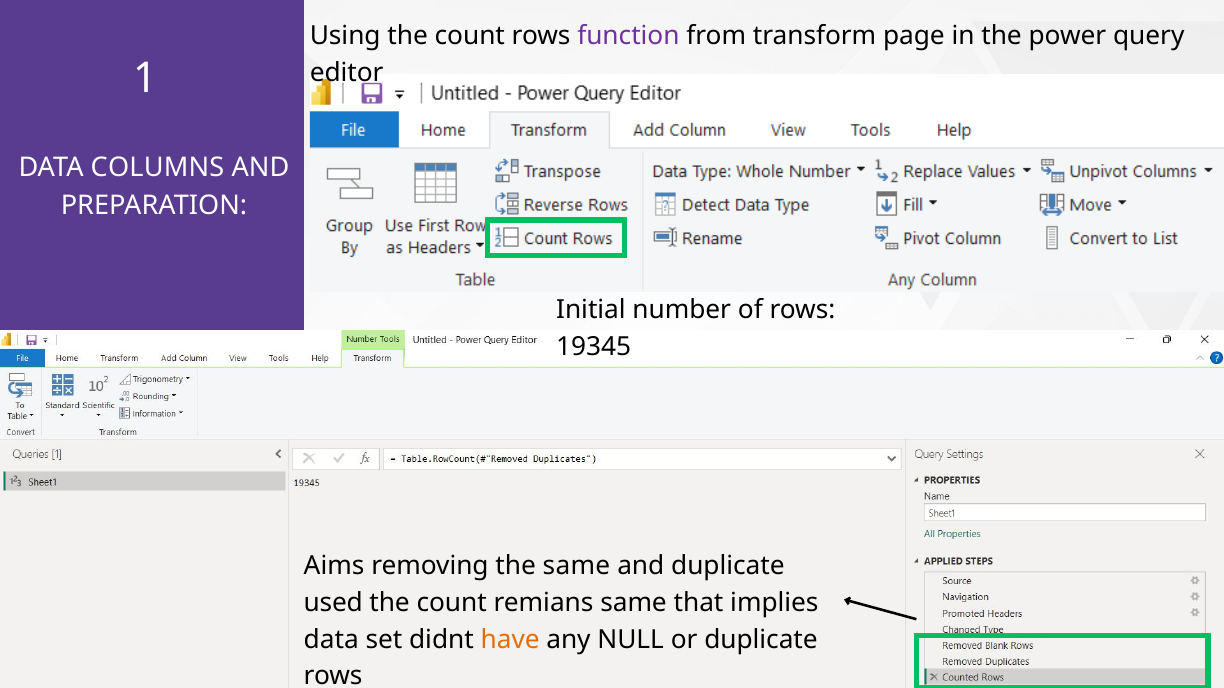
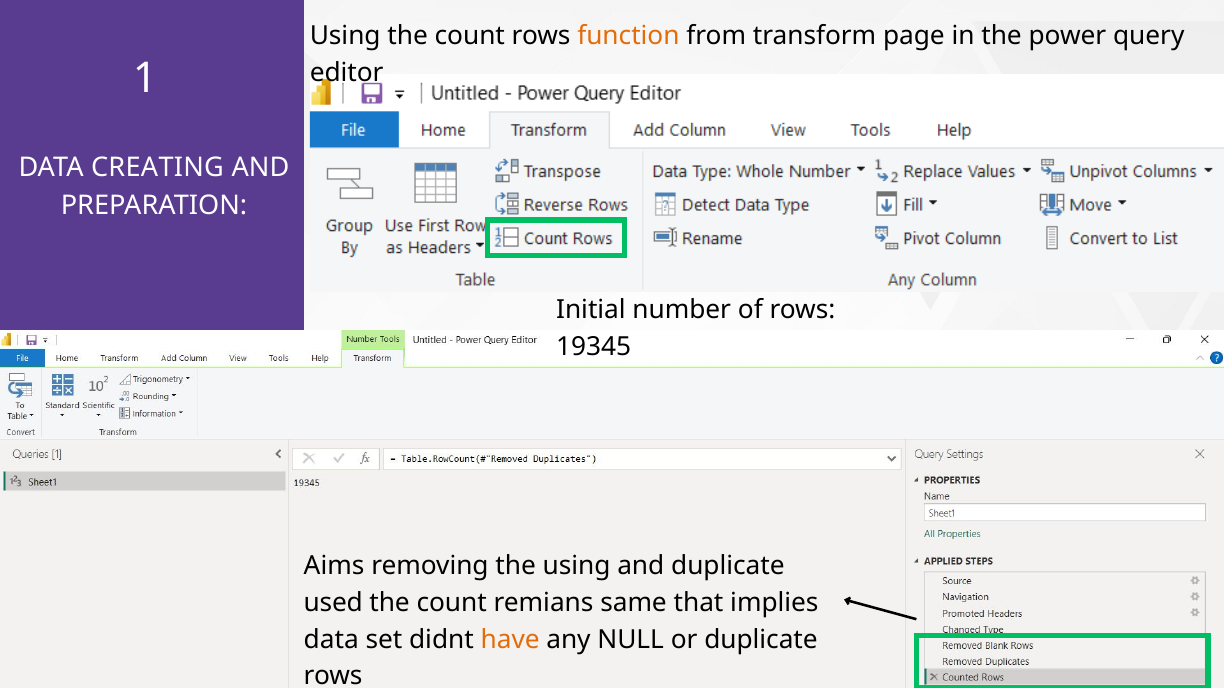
function colour: purple -> orange
COLUMNS: COLUMNS -> CREATING
the same: same -> using
